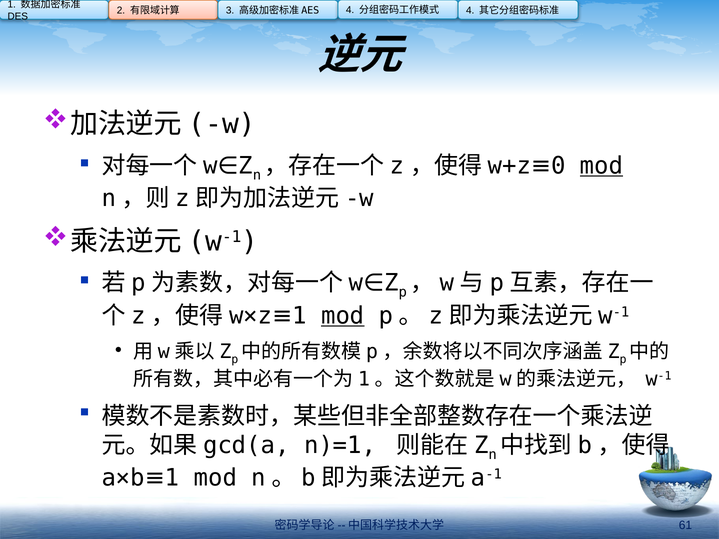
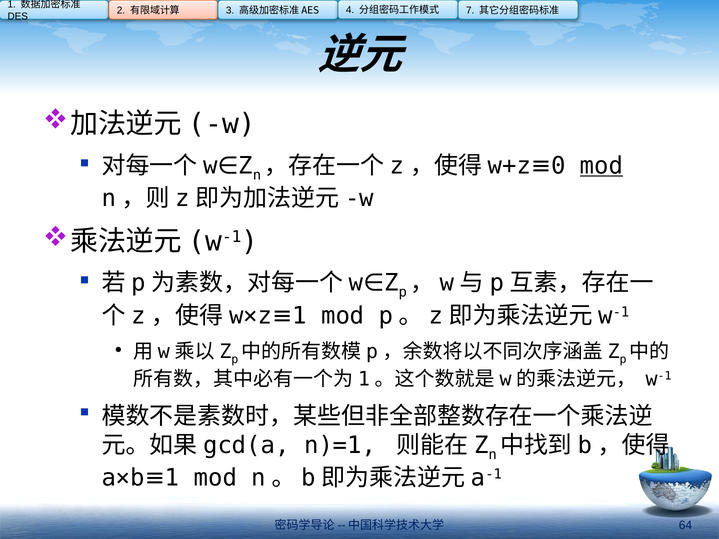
4 at (470, 10): 4 -> 7
mod at (343, 316) underline: present -> none
61: 61 -> 64
